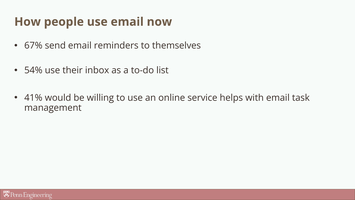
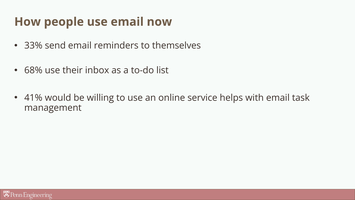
67%: 67% -> 33%
54%: 54% -> 68%
